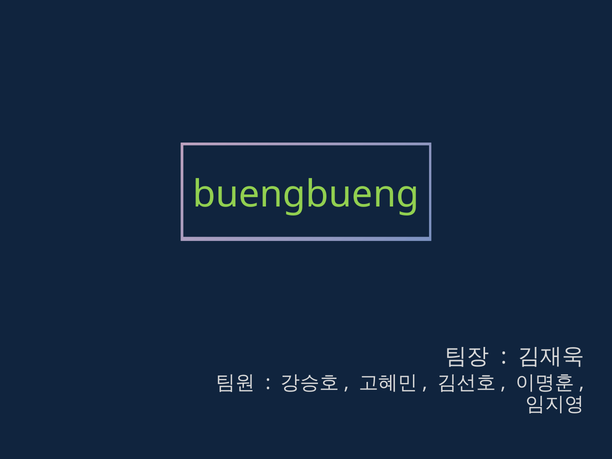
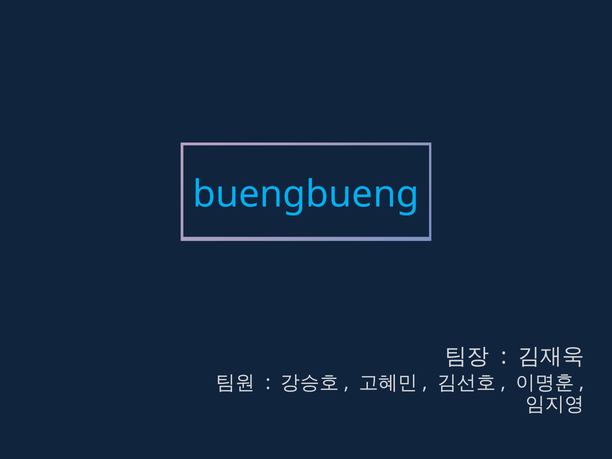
buengbueng colour: light green -> light blue
